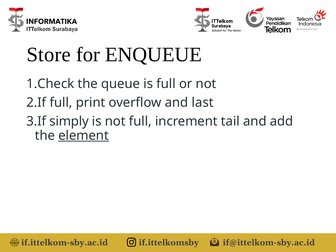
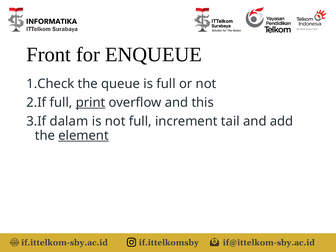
Store: Store -> Front
print underline: none -> present
last: last -> this
simply: simply -> dalam
